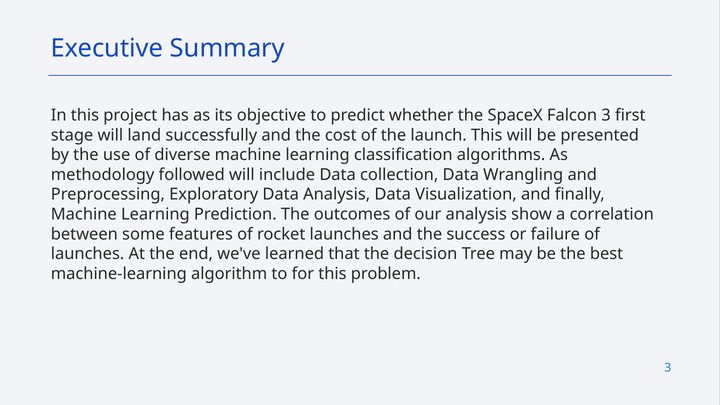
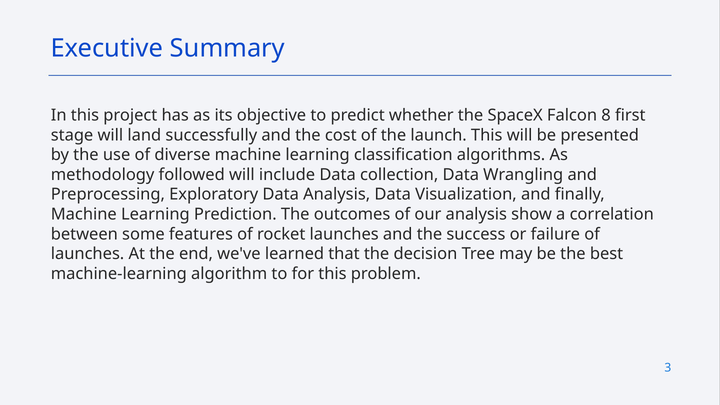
Falcon 3: 3 -> 8
